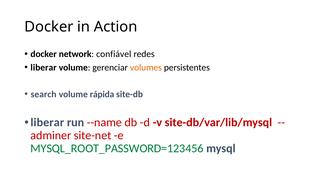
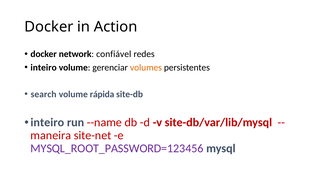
liberar at (44, 68): liberar -> inteiro
liberar at (47, 123): liberar -> inteiro
adminer: adminer -> maneira
MYSQL_ROOT_PASSWORD=123456 colour: green -> purple
